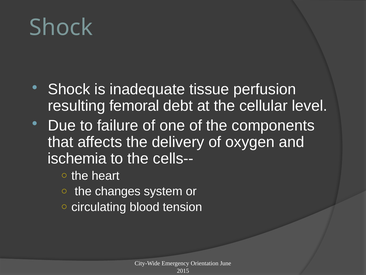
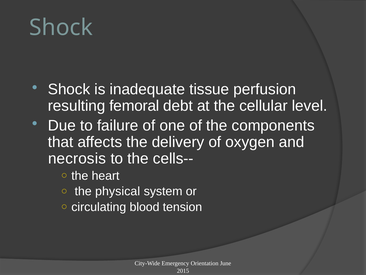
ischemia: ischemia -> necrosis
changes: changes -> physical
